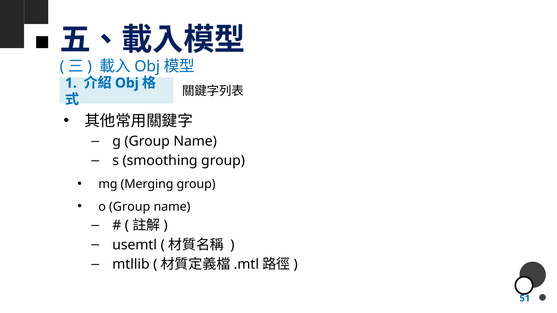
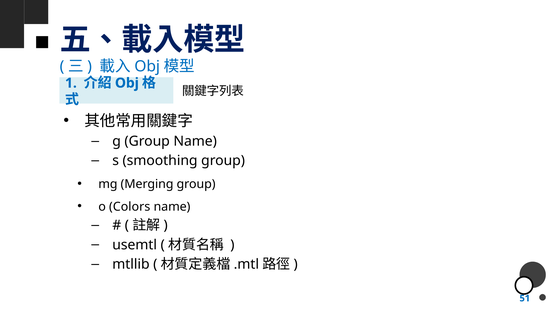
o Group: Group -> Colors
